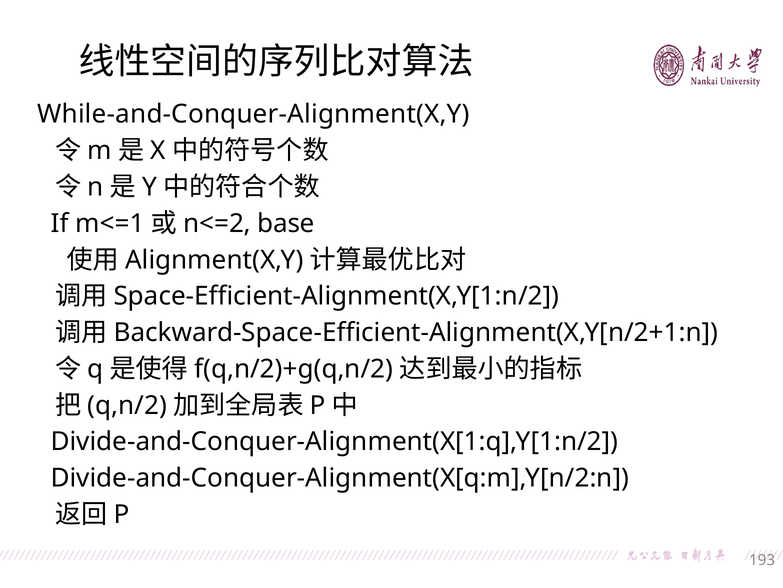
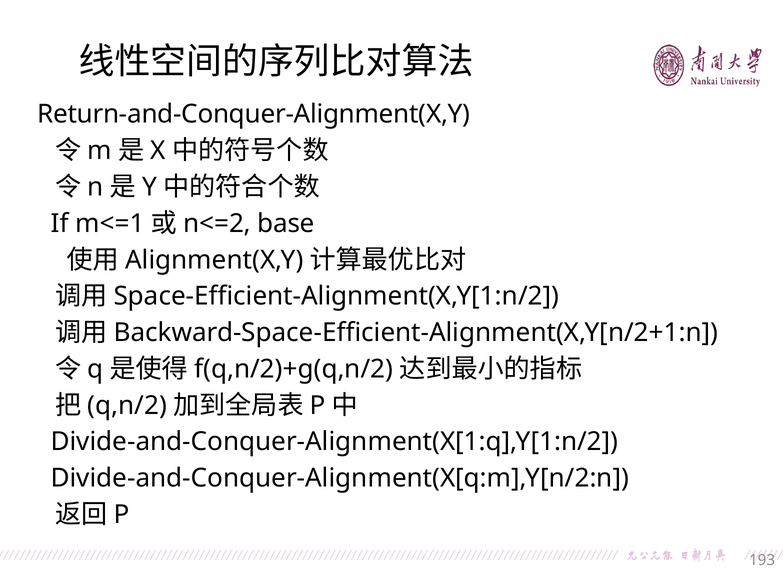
While-and-Conquer-Alignment(X,Y: While-and-Conquer-Alignment(X,Y -> Return-and-Conquer-Alignment(X,Y
